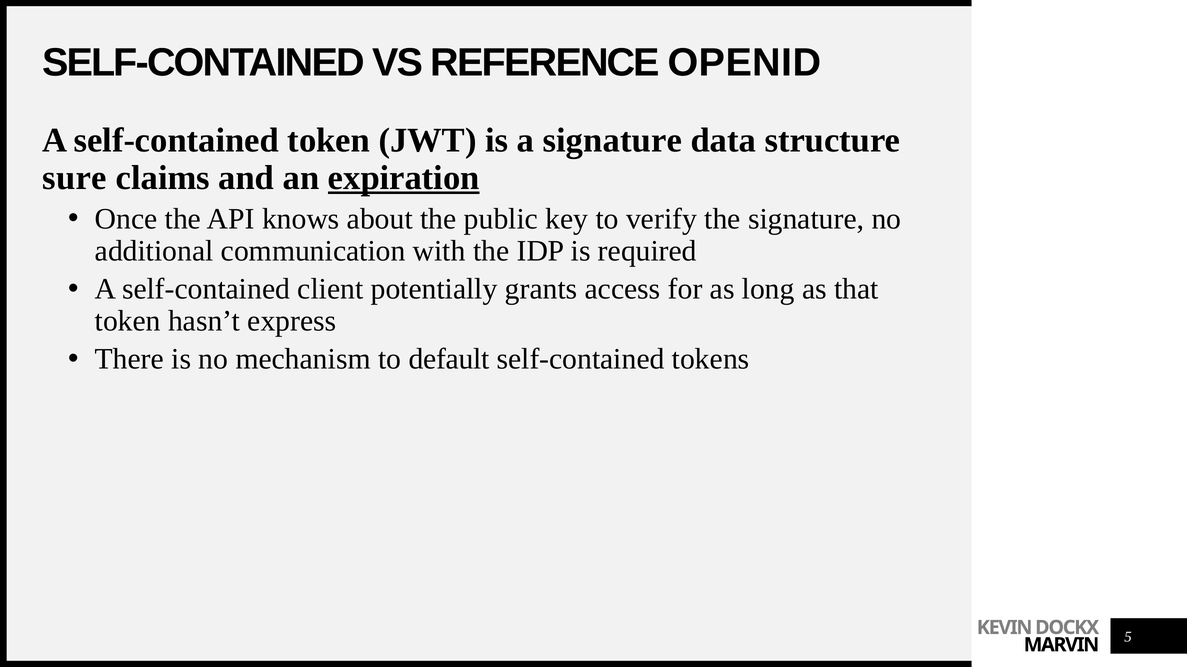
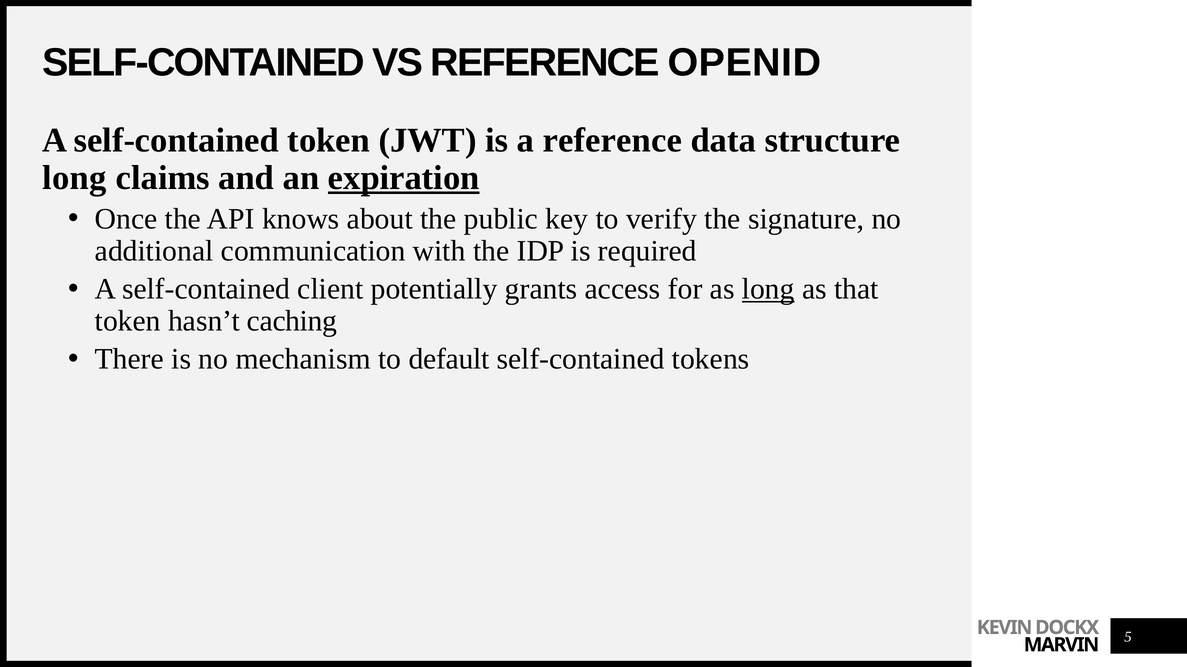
a signature: signature -> reference
sure at (74, 178): sure -> long
long at (768, 289) underline: none -> present
express: express -> caching
